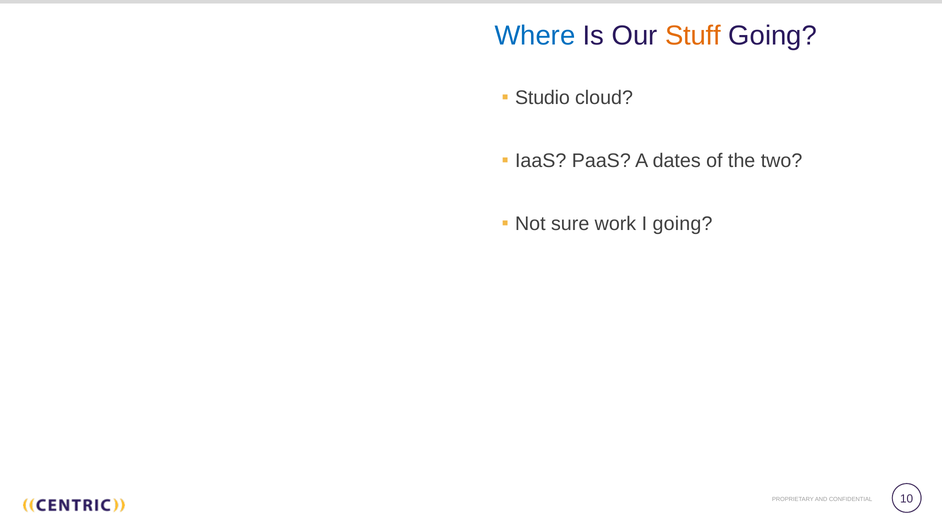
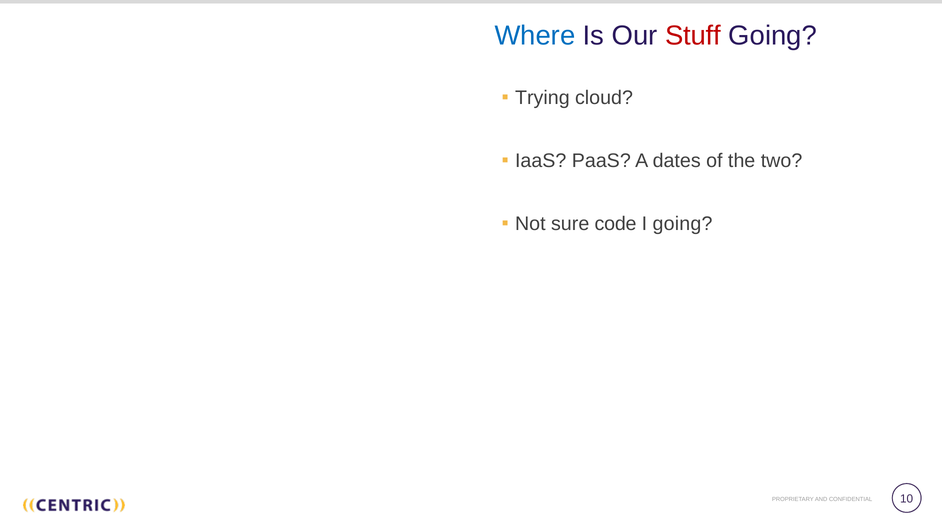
Stuff colour: orange -> red
Studio: Studio -> Trying
work: work -> code
